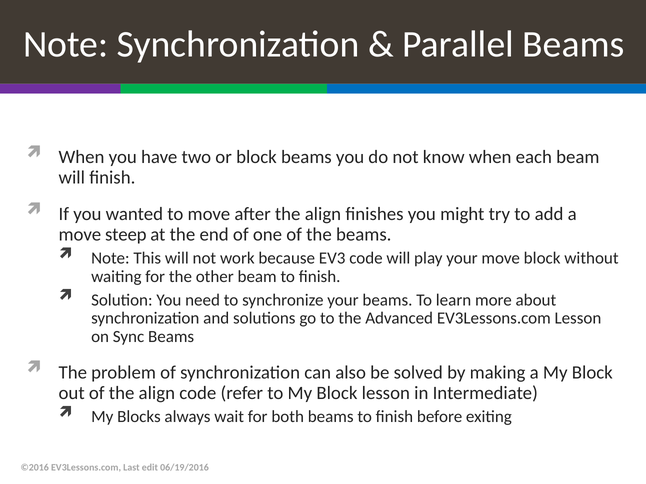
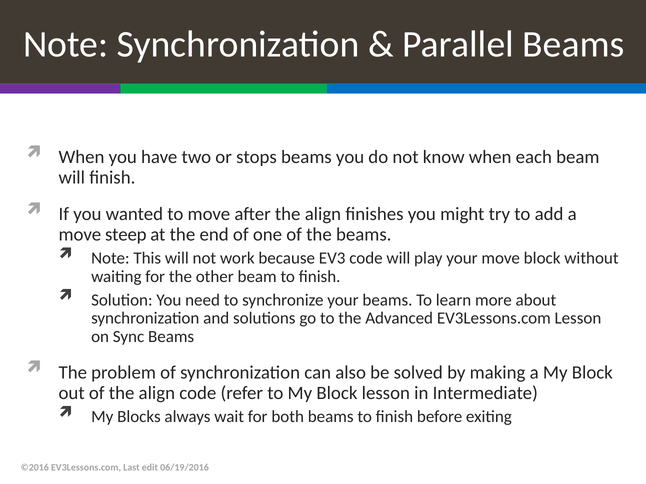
or block: block -> stops
